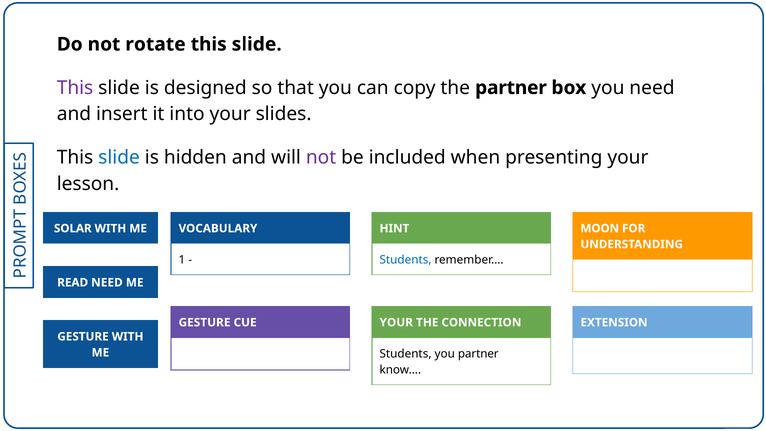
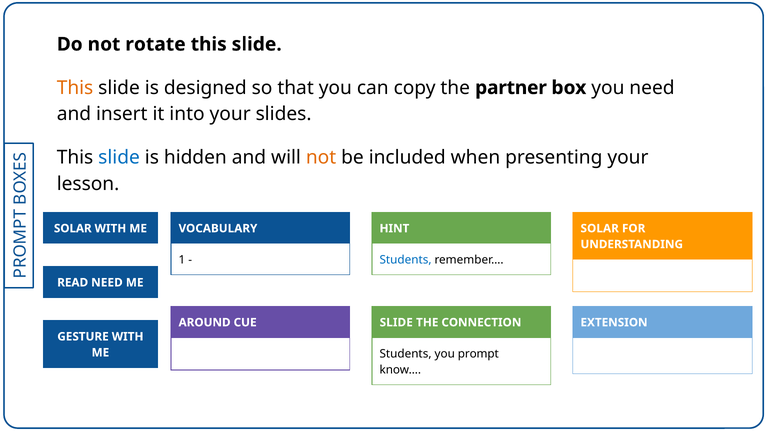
This at (75, 88) colour: purple -> orange
not at (321, 158) colour: purple -> orange
MOON at (600, 228): MOON -> SOLAR
GESTURE at (205, 322): GESTURE -> AROUND
YOUR at (396, 322): YOUR -> SLIDE
you partner: partner -> prompt
